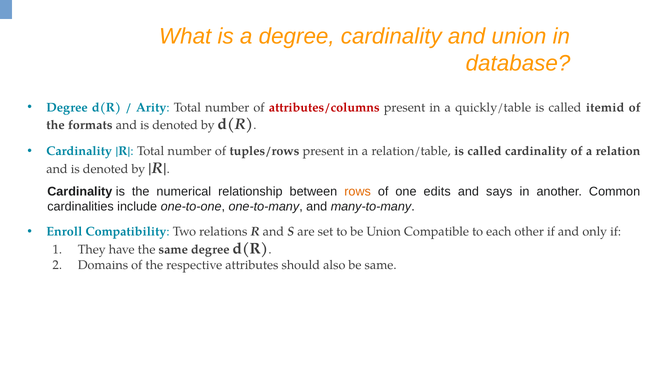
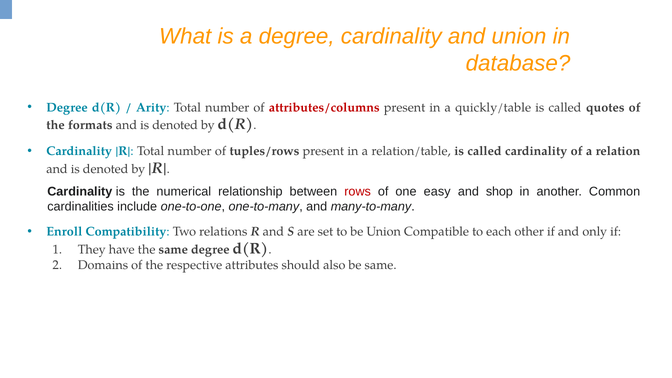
itemid: itemid -> quotes
rows colour: orange -> red
edits: edits -> easy
says: says -> shop
